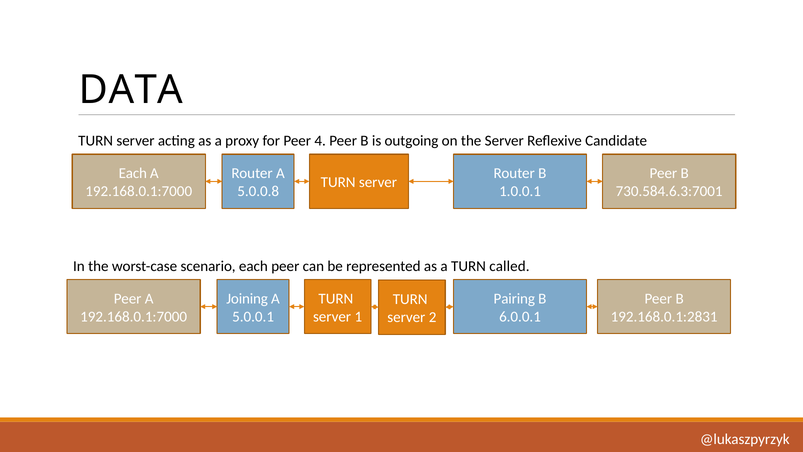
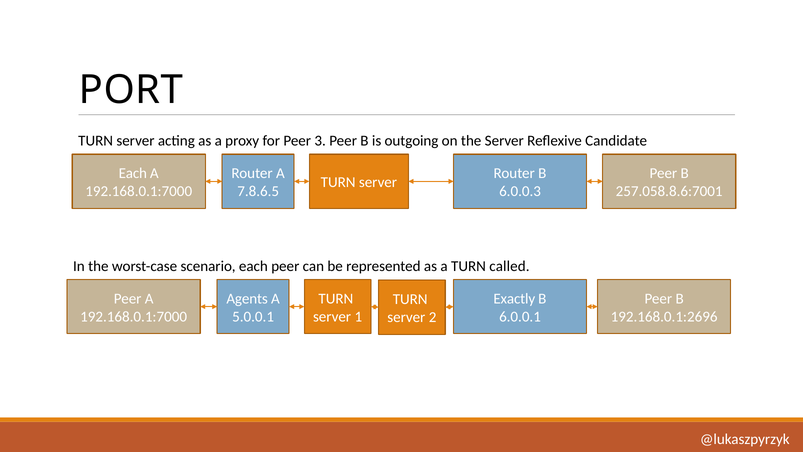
DATA: DATA -> PORT
4: 4 -> 3
5.0.0.8: 5.0.0.8 -> 7.8.6.5
1.0.0.1: 1.0.0.1 -> 6.0.0.3
730.584.6.3:7001: 730.584.6.3:7001 -> 257.058.8.6:7001
Joining: Joining -> Agents
Pairing: Pairing -> Exactly
192.168.0.1:2831: 192.168.0.1:2831 -> 192.168.0.1:2696
